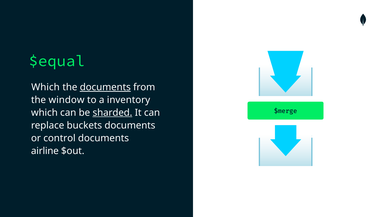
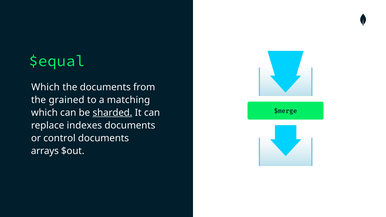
documents at (105, 87) underline: present -> none
window: window -> grained
inventory: inventory -> matching
buckets: buckets -> indexes
airline: airline -> arrays
